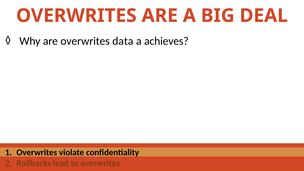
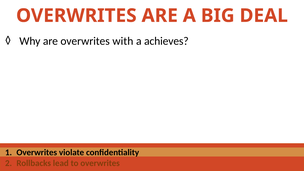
data: data -> with
